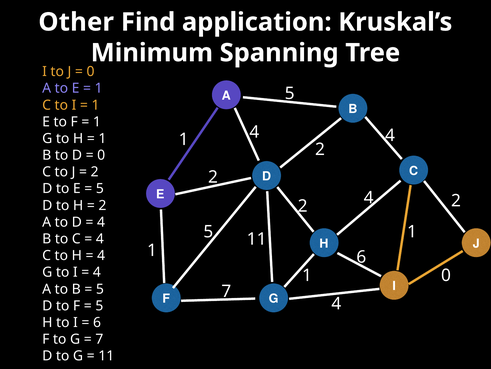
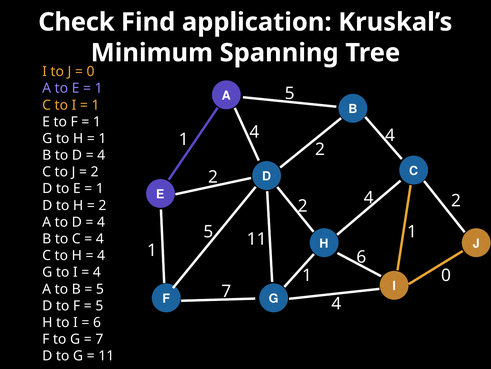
Other: Other -> Check
0 at (101, 155): 0 -> 4
5 at (100, 188): 5 -> 1
